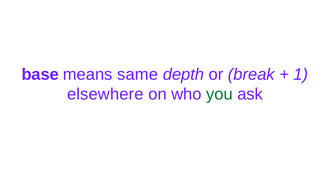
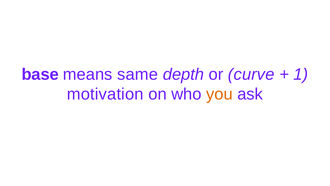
break: break -> curve
elsewhere: elsewhere -> motivation
you colour: green -> orange
